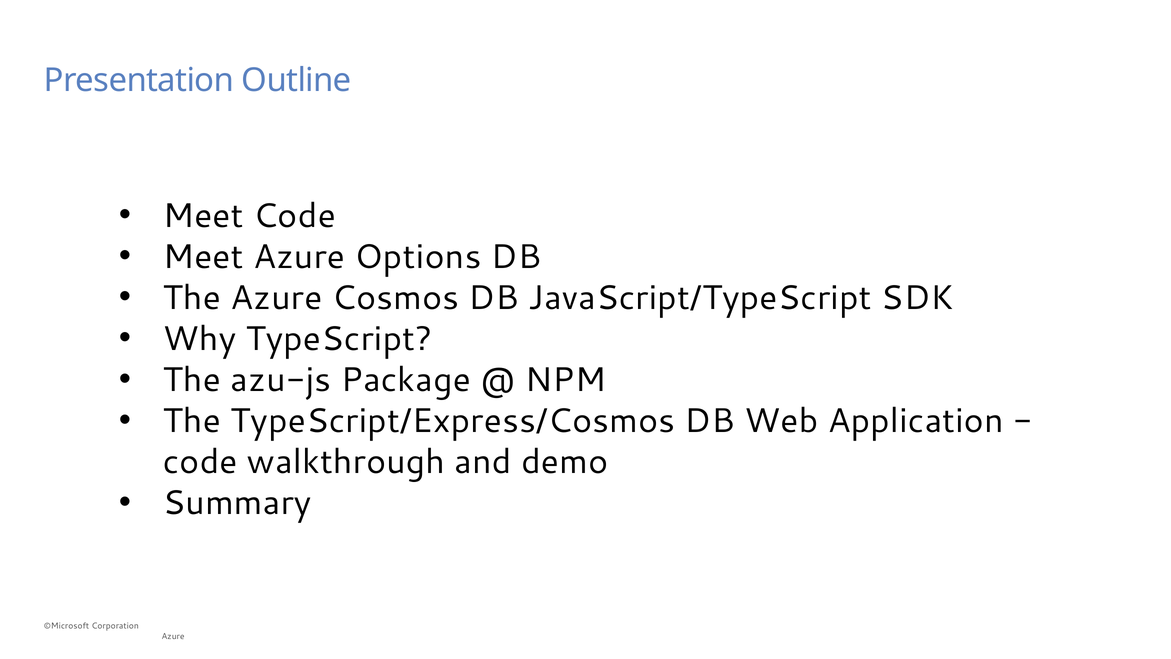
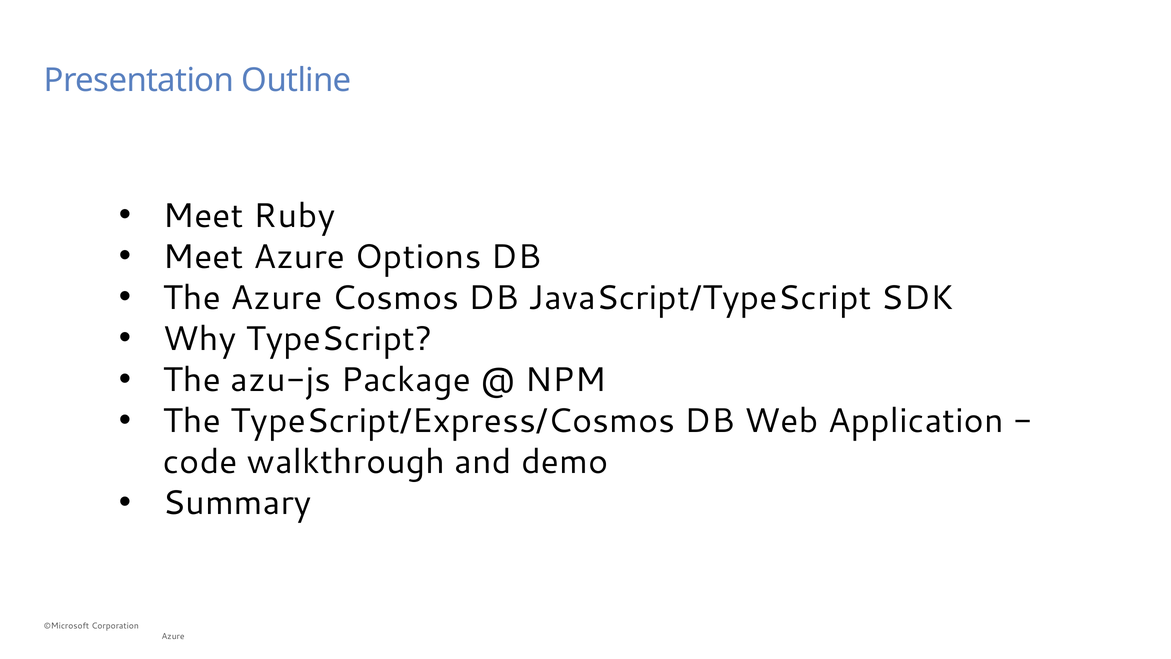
Meet Code: Code -> Ruby
